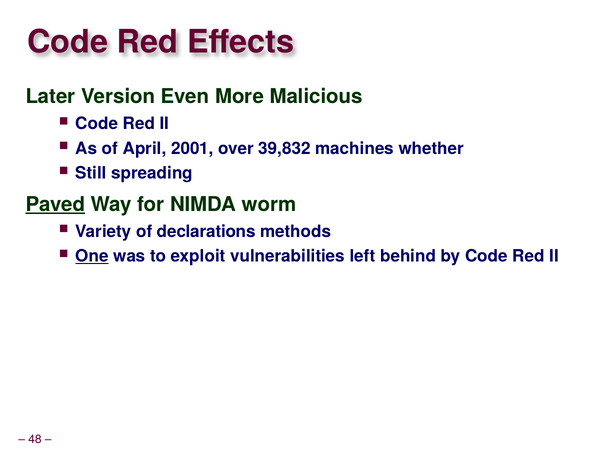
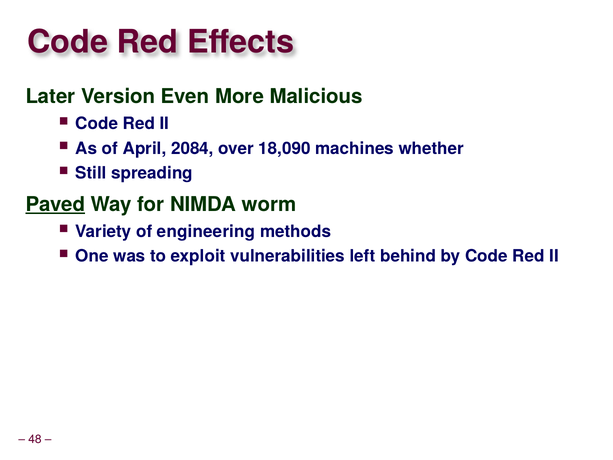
2001: 2001 -> 2084
39,832: 39,832 -> 18,090
declarations: declarations -> engineering
One underline: present -> none
